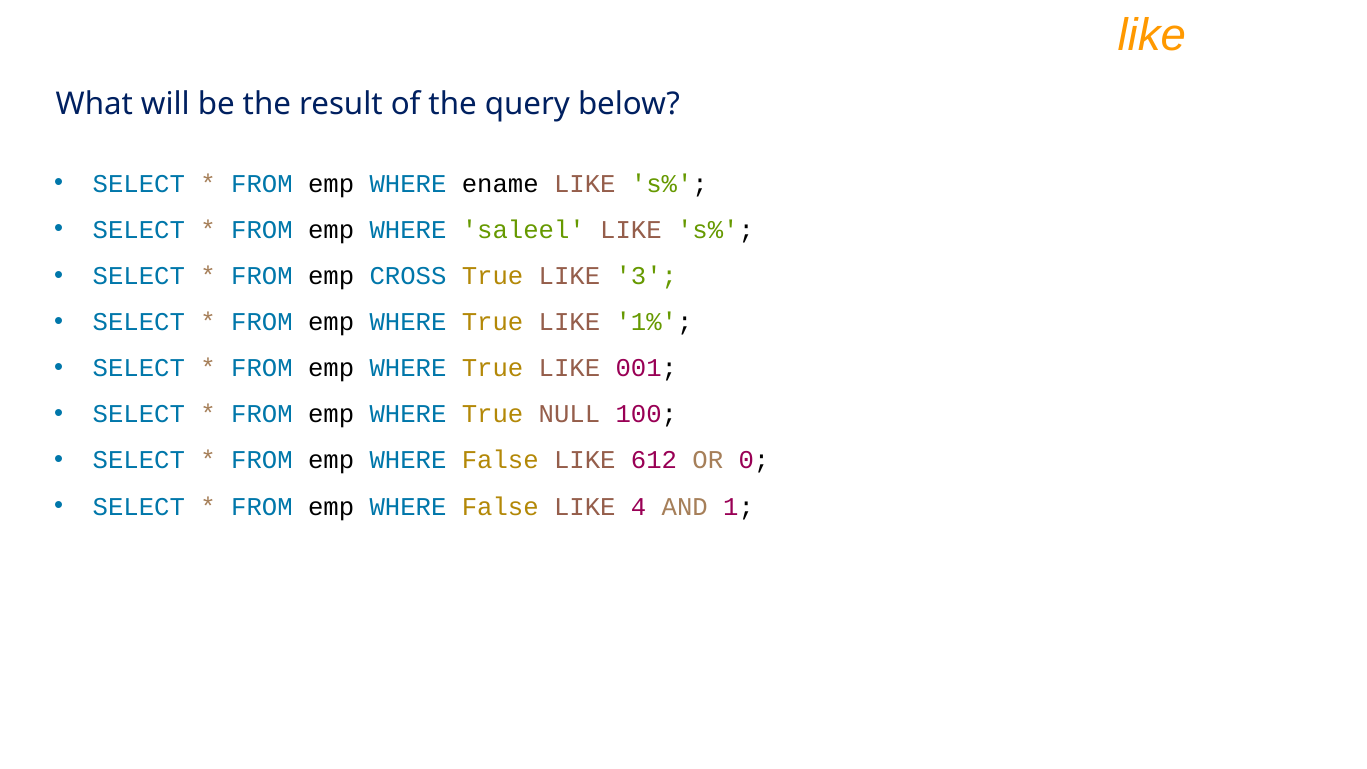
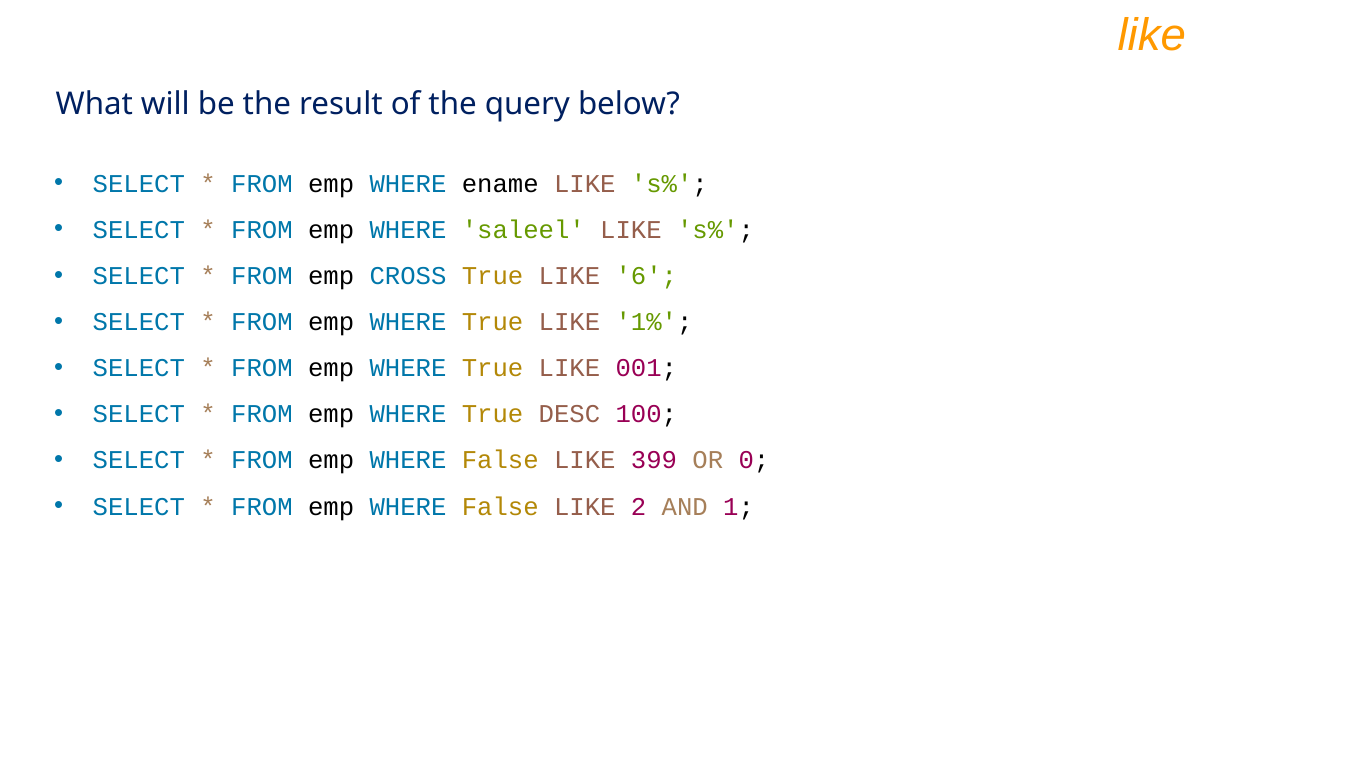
3: 3 -> 6
NULL: NULL -> DESC
612: 612 -> 399
4: 4 -> 2
